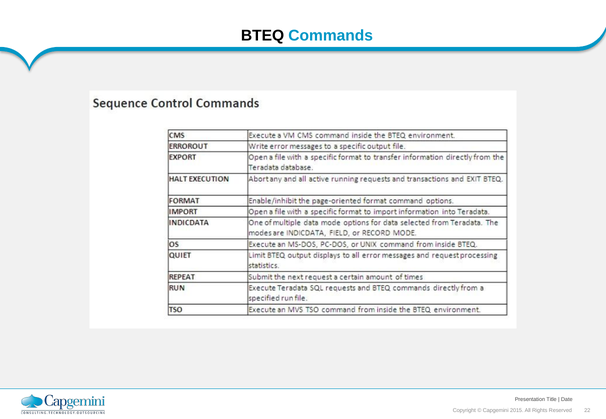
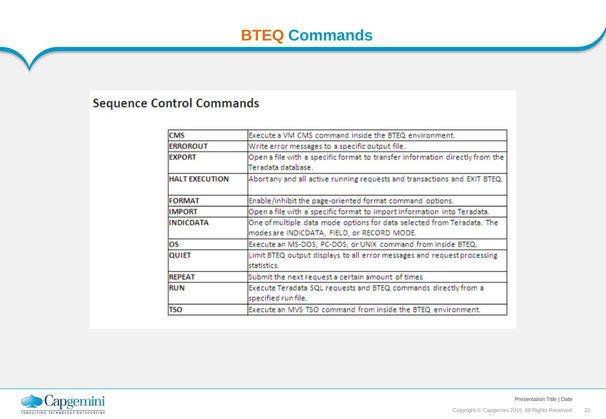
BTEQ colour: black -> orange
